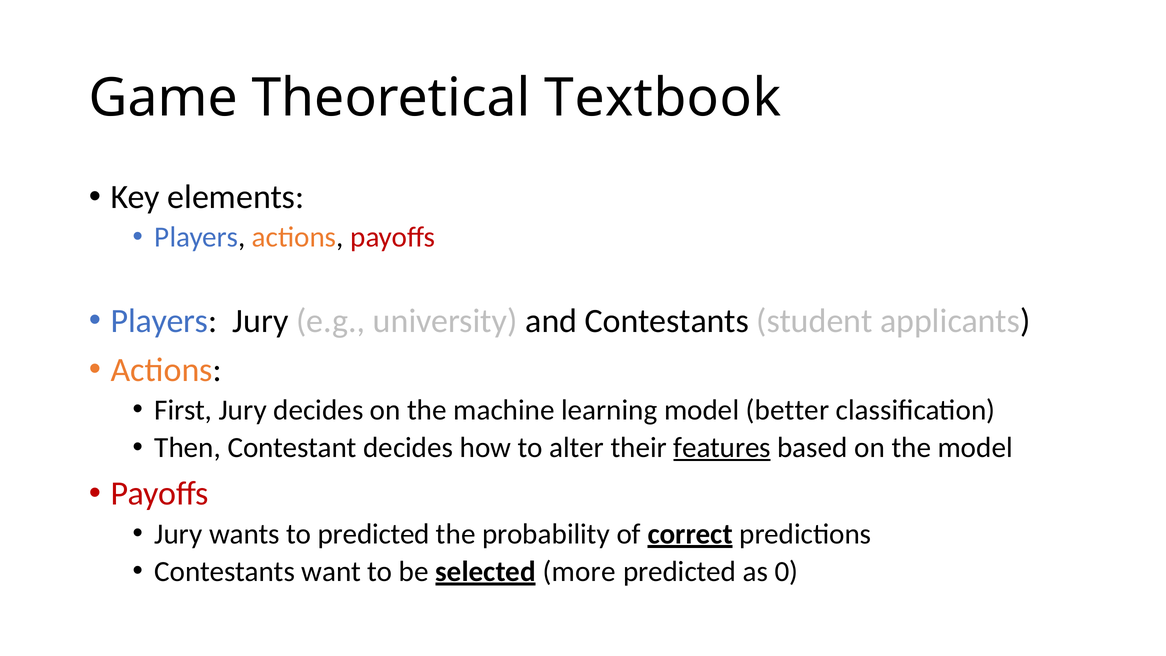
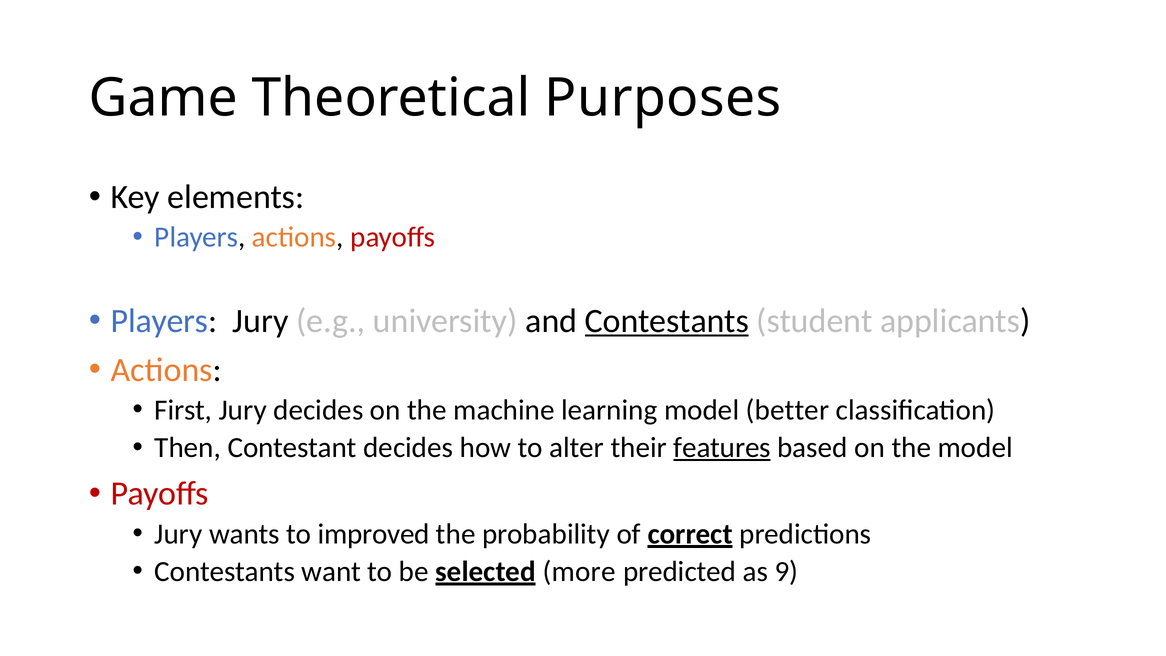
Textbook: Textbook -> Purposes
Contestants at (667, 321) underline: none -> present
to predicted: predicted -> improved
0: 0 -> 9
